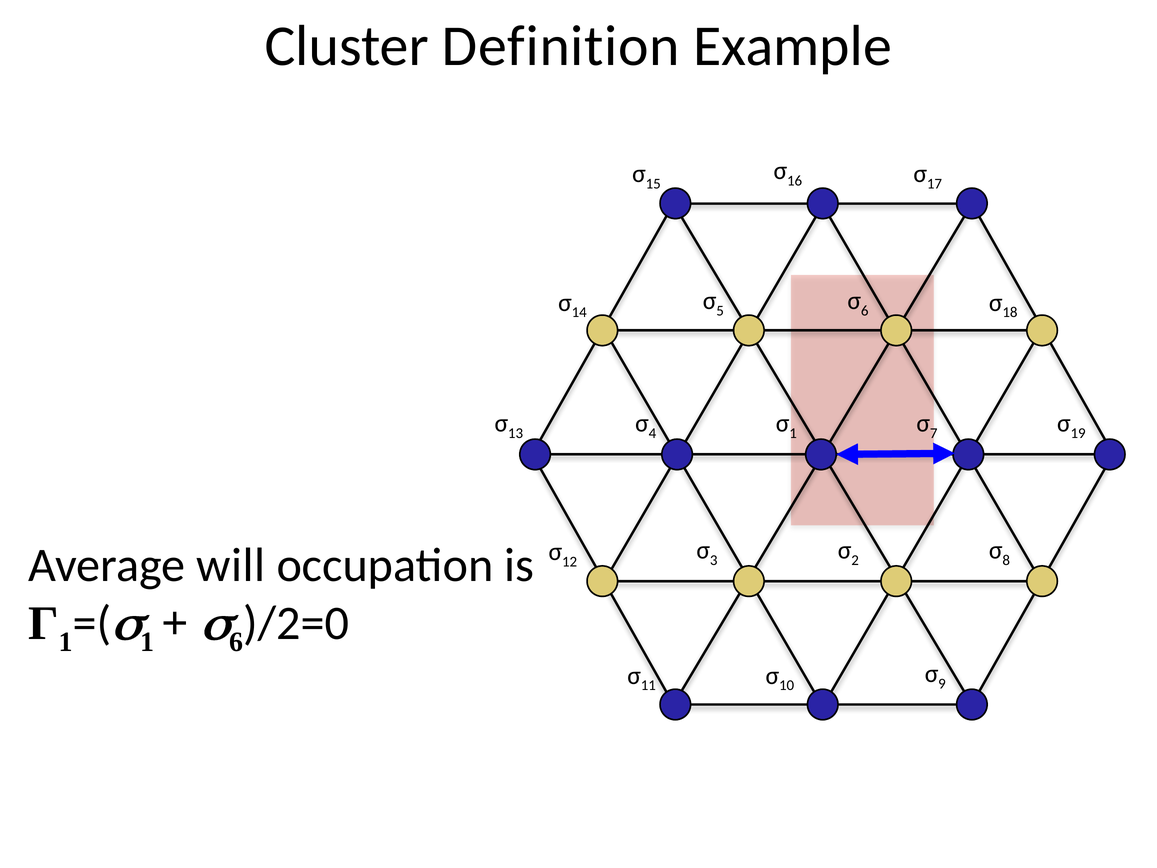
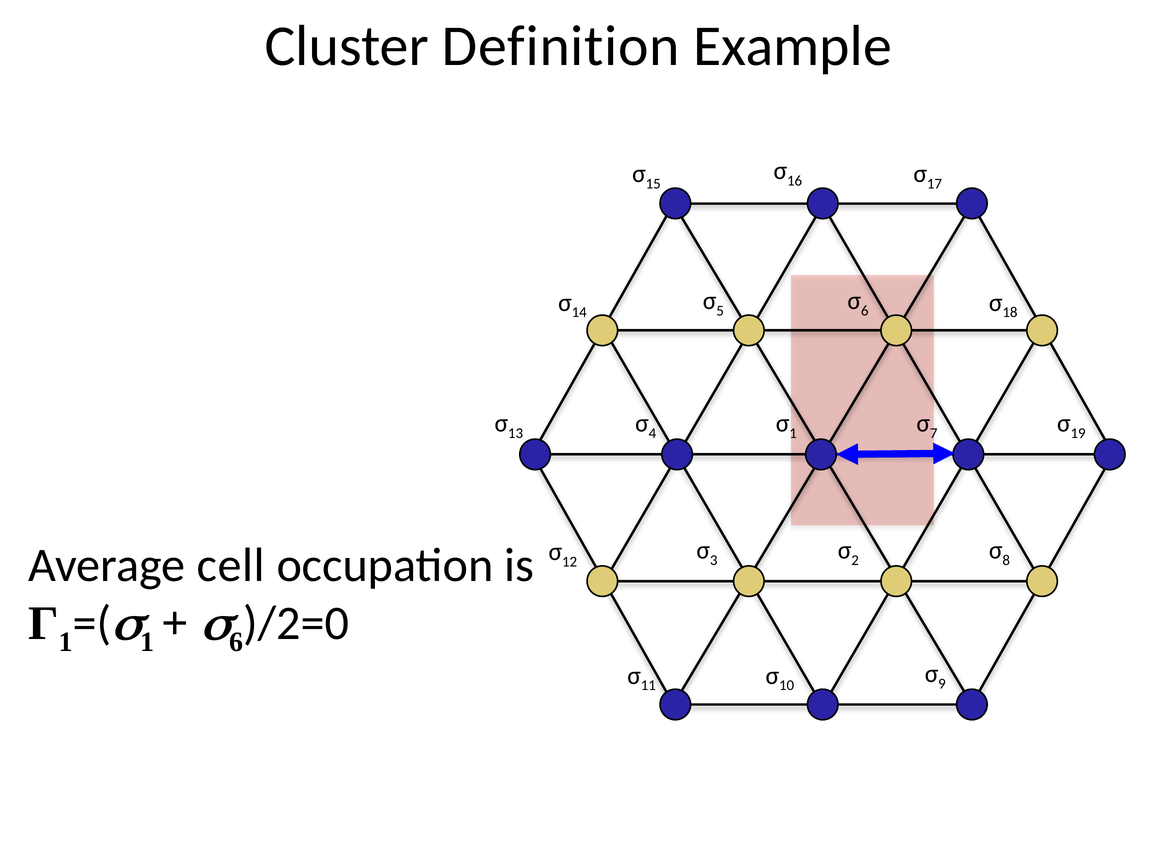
will: will -> cell
